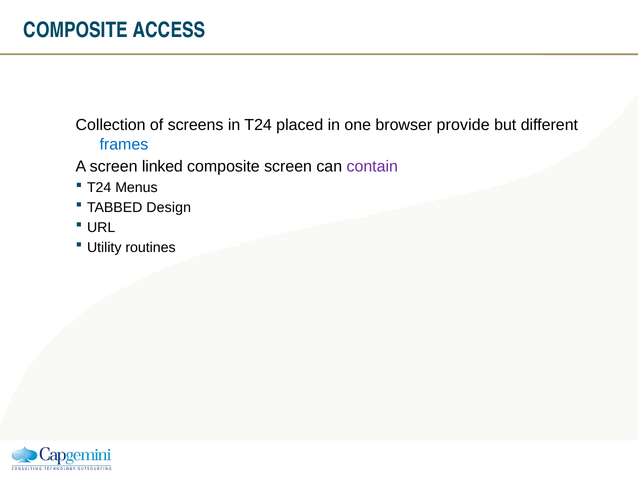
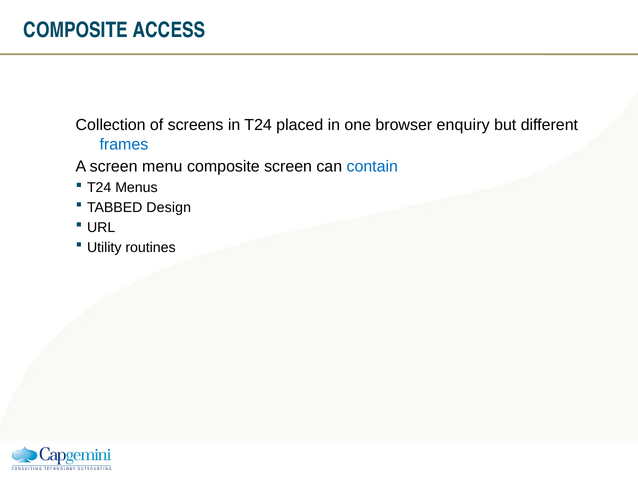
provide: provide -> enquiry
linked: linked -> menu
contain colour: purple -> blue
